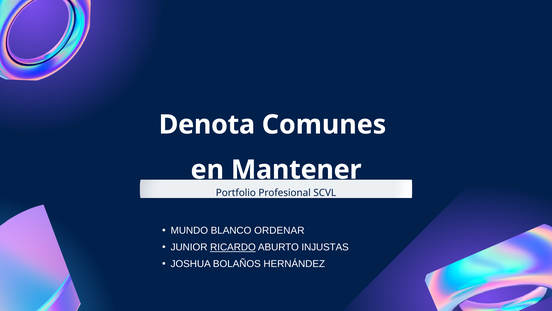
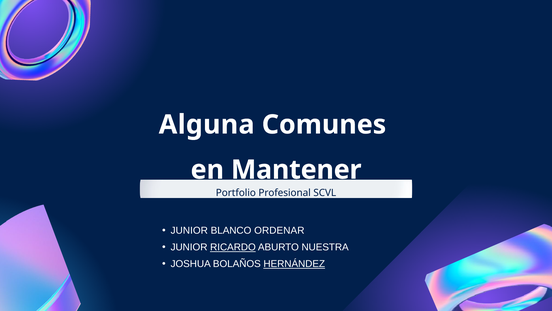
Denota: Denota -> Alguna
MUNDO at (189, 230): MUNDO -> JUNIOR
INJUSTAS: INJUSTAS -> NUESTRA
HERNÁNDEZ underline: none -> present
